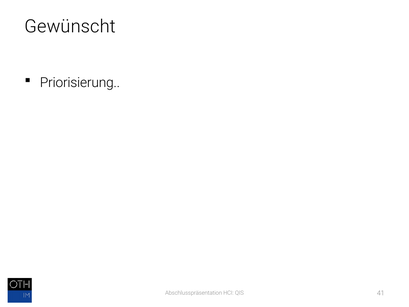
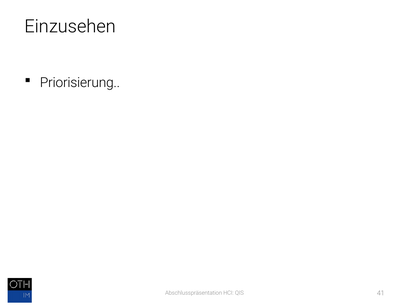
Gewünscht: Gewünscht -> Einzusehen
